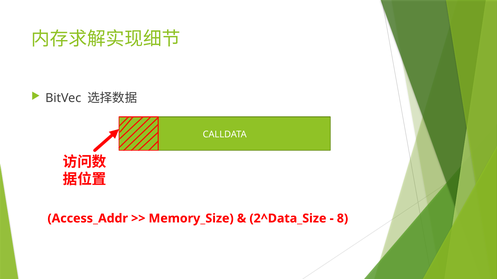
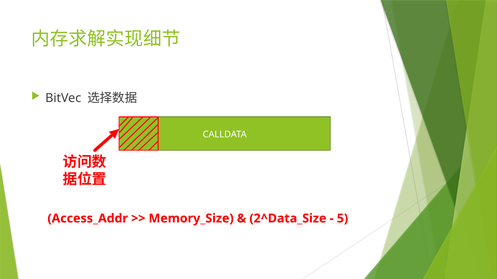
8: 8 -> 5
